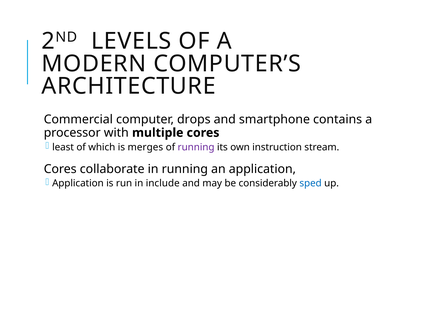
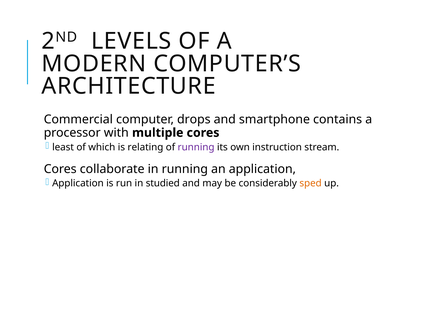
merges: merges -> relating
include: include -> studied
sped colour: blue -> orange
